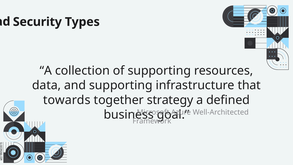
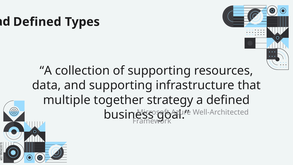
Security at (37, 22): Security -> Defined
towards: towards -> multiple
